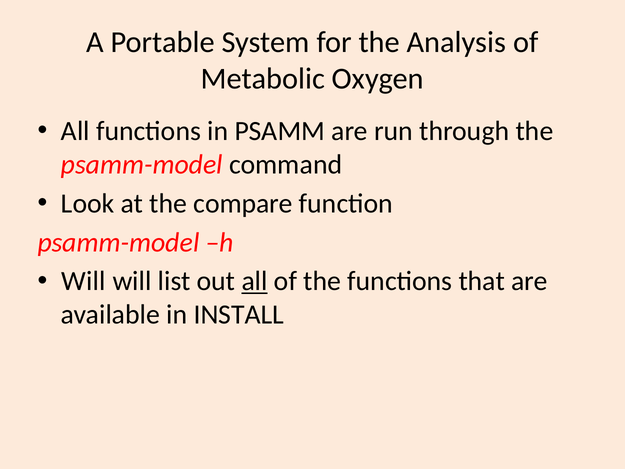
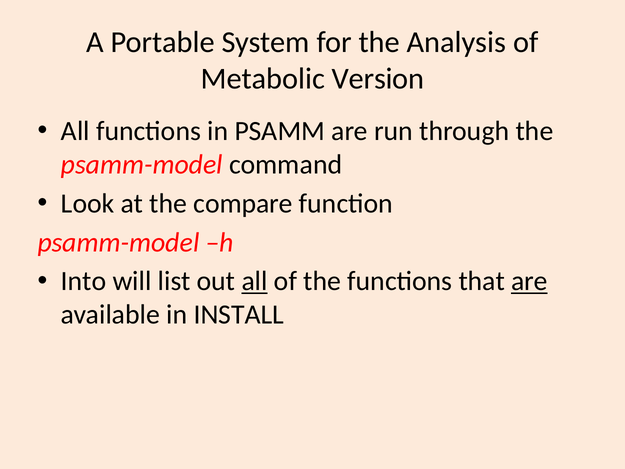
Oxygen: Oxygen -> Version
Will at (83, 281): Will -> Into
are at (529, 281) underline: none -> present
